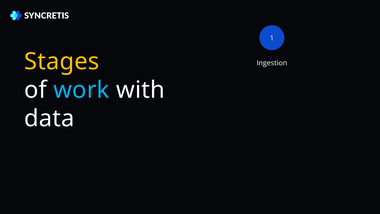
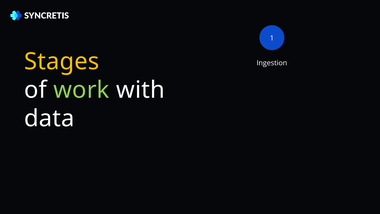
work colour: light blue -> light green
